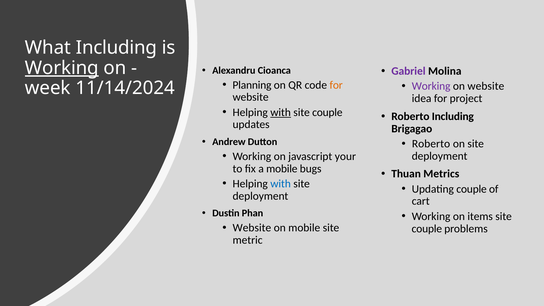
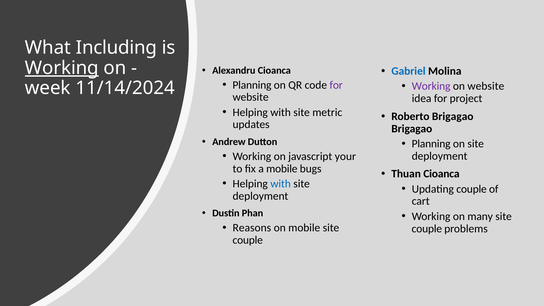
Gabriel colour: purple -> blue
for at (336, 85) colour: orange -> purple
with at (281, 112) underline: present -> none
couple at (327, 112): couple -> metric
Roberto Including: Including -> Brigagao
Roberto at (431, 144): Roberto -> Planning
Thuan Metrics: Metrics -> Cioanca
items: items -> many
Website at (252, 228): Website -> Reasons
metric at (248, 240): metric -> couple
